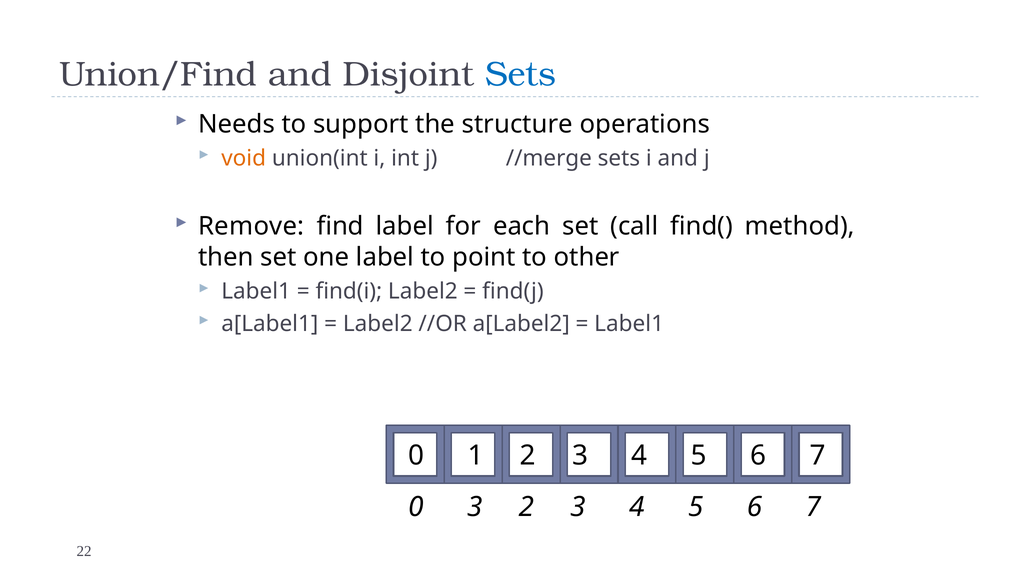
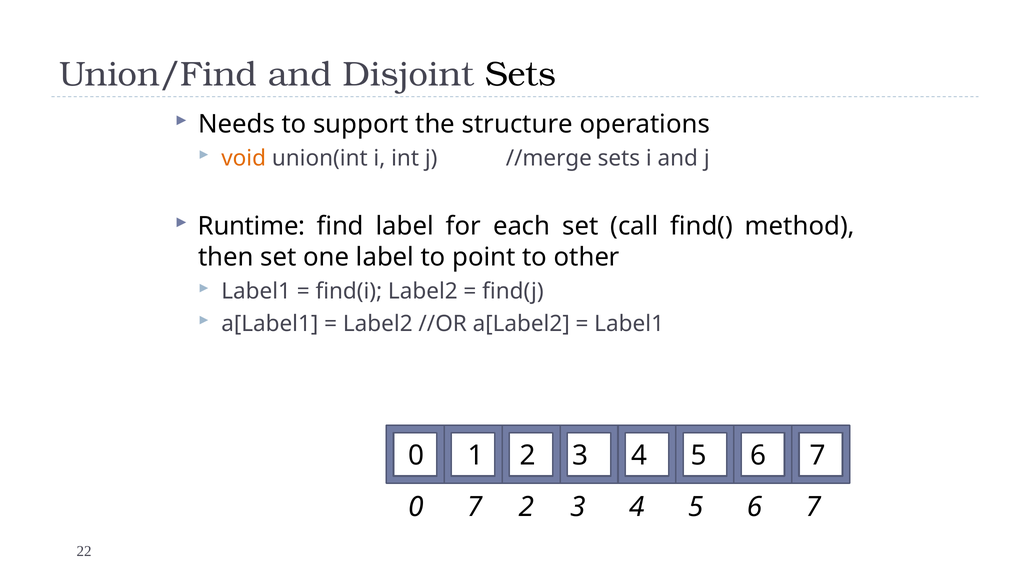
Sets at (521, 75) colour: blue -> black
Remove: Remove -> Runtime
0 3: 3 -> 7
